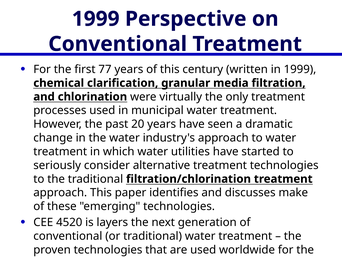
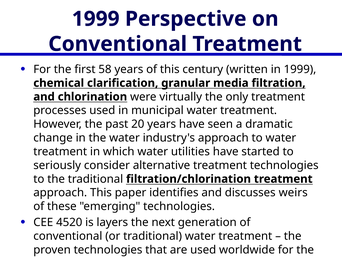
77: 77 -> 58
make: make -> weirs
